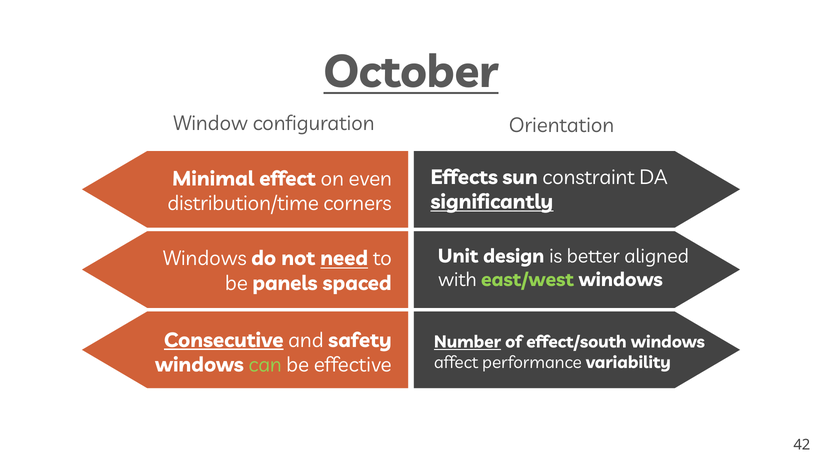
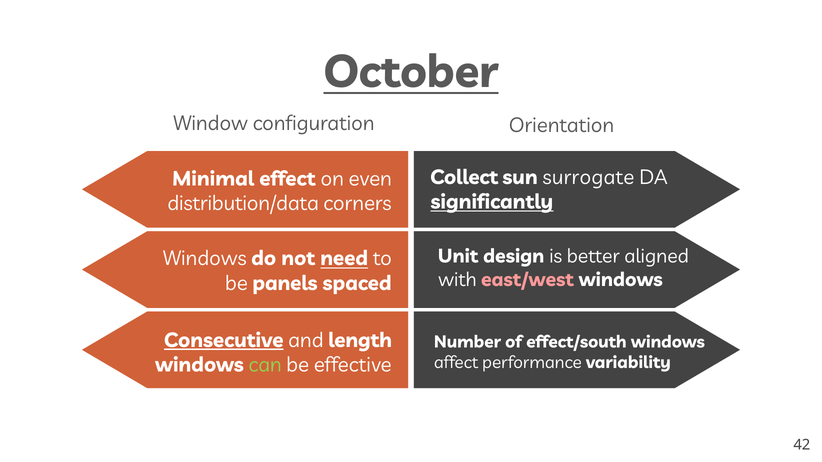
Effects: Effects -> Collect
constraint: constraint -> surrogate
distribution/time: distribution/time -> distribution/data
east/west colour: light green -> pink
safety: safety -> length
Number underline: present -> none
